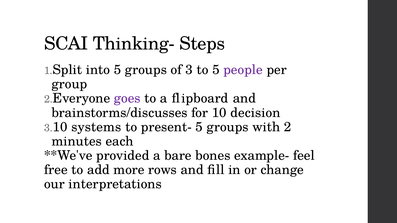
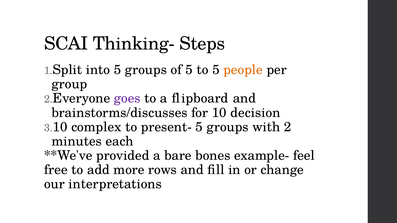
of 3: 3 -> 5
people colour: purple -> orange
systems: systems -> complex
